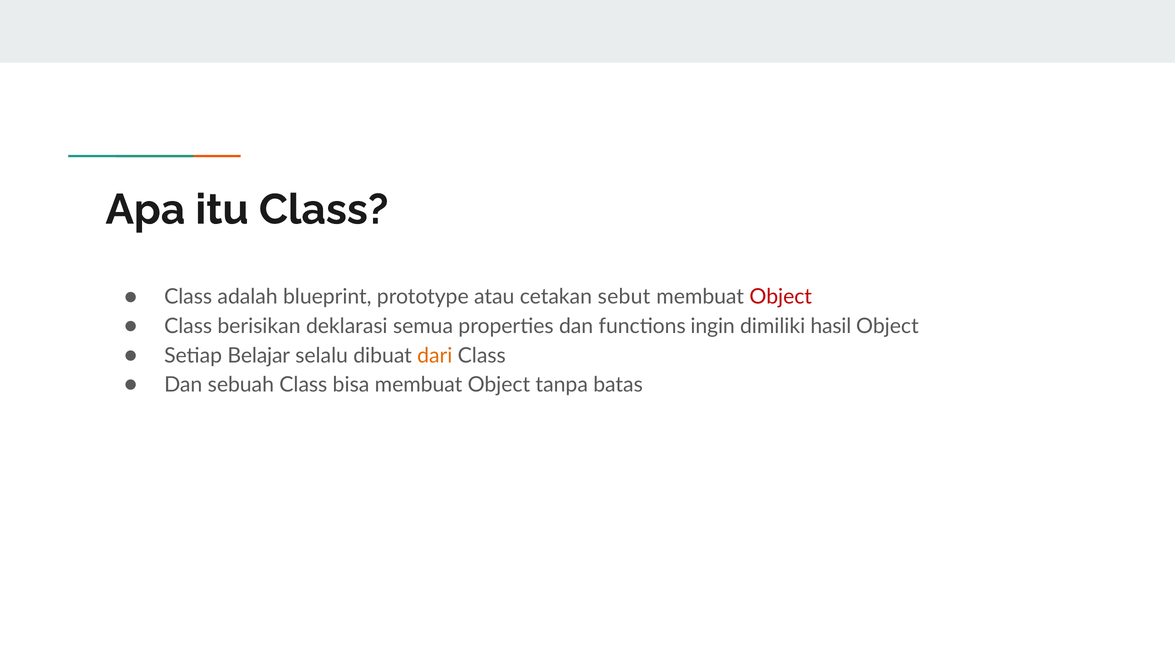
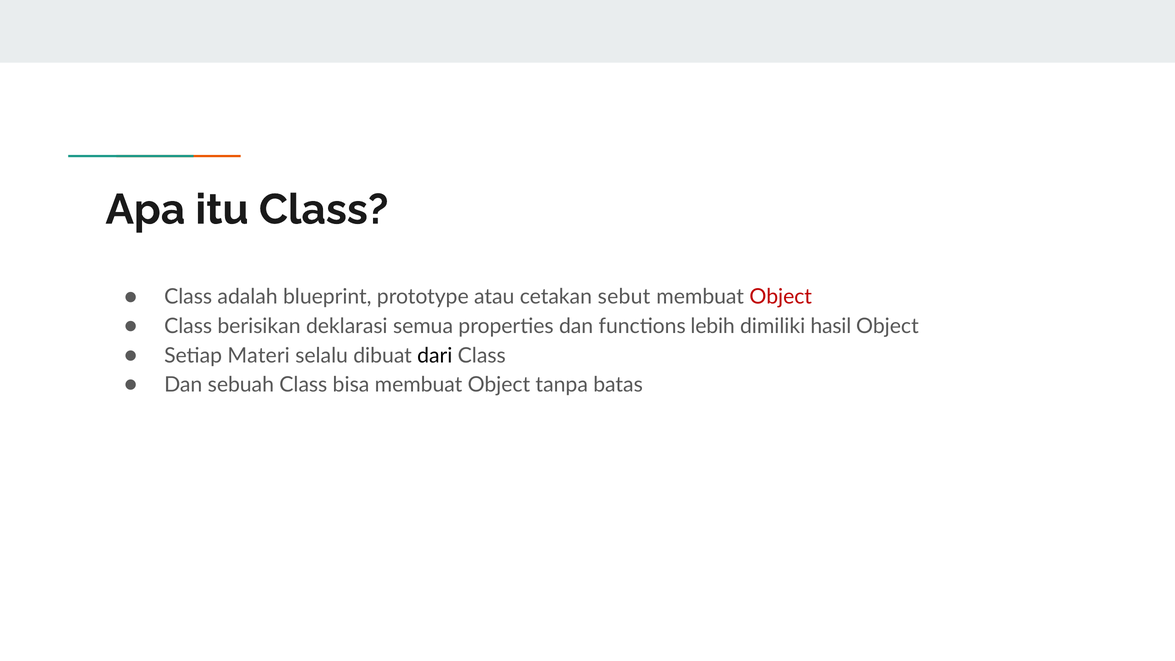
ingin: ingin -> lebih
Belajar: Belajar -> Materi
dari colour: orange -> black
